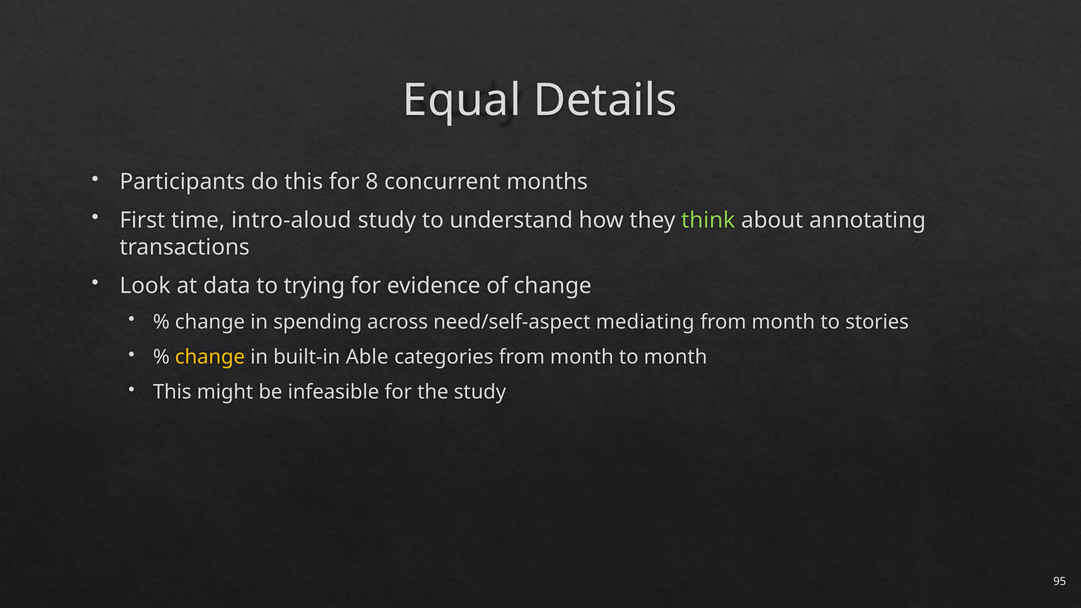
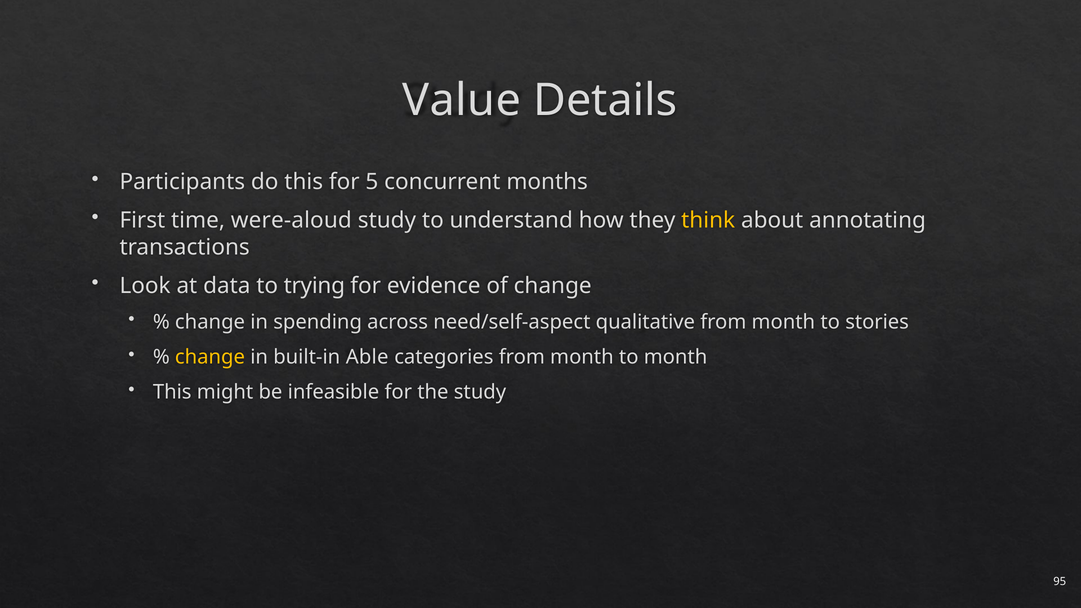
Equal: Equal -> Value
8: 8 -> 5
intro-aloud: intro-aloud -> were-aloud
think colour: light green -> yellow
mediating: mediating -> qualitative
